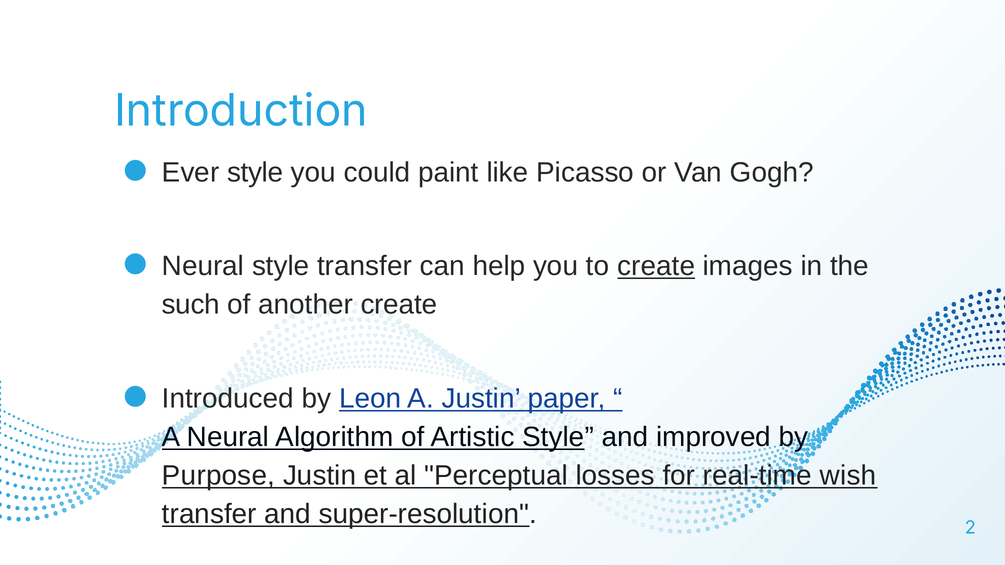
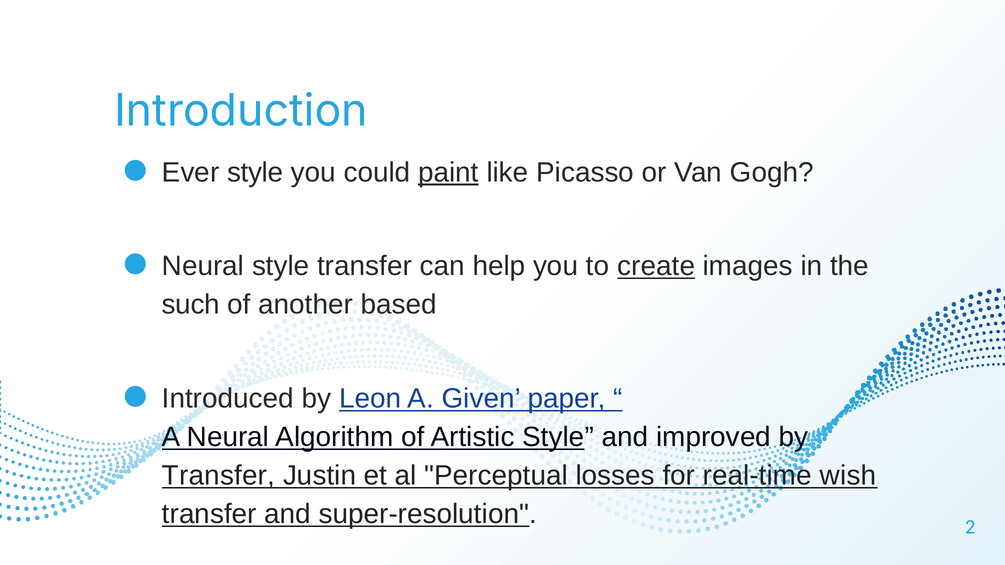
paint underline: none -> present
another create: create -> based
A Justin: Justin -> Given
Purpose at (219, 476): Purpose -> Transfer
